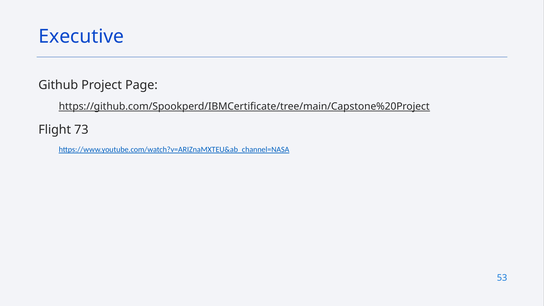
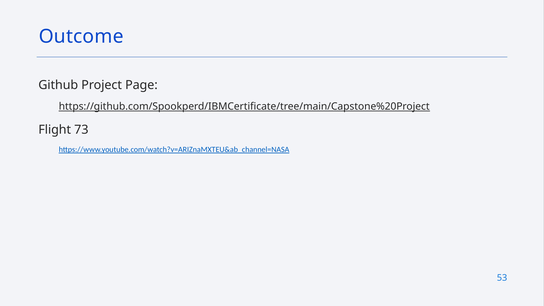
Executive: Executive -> Outcome
